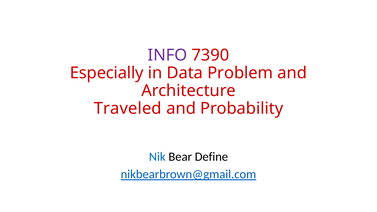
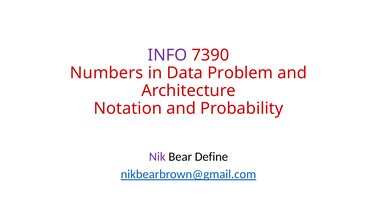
Especially: Especially -> Numbers
Traveled: Traveled -> Notation
Nik colour: blue -> purple
